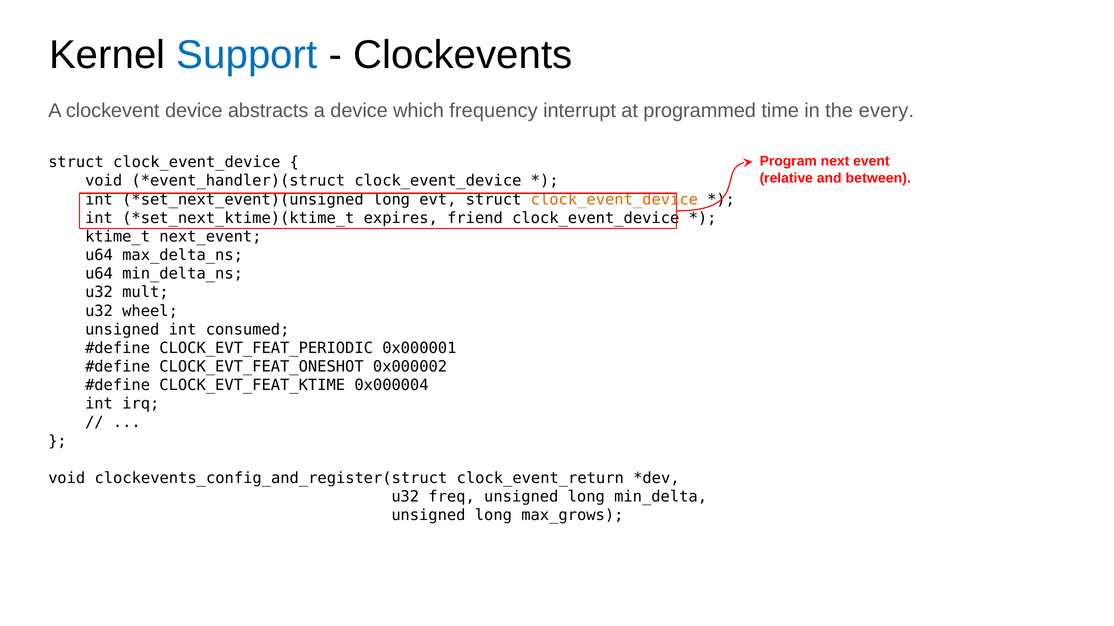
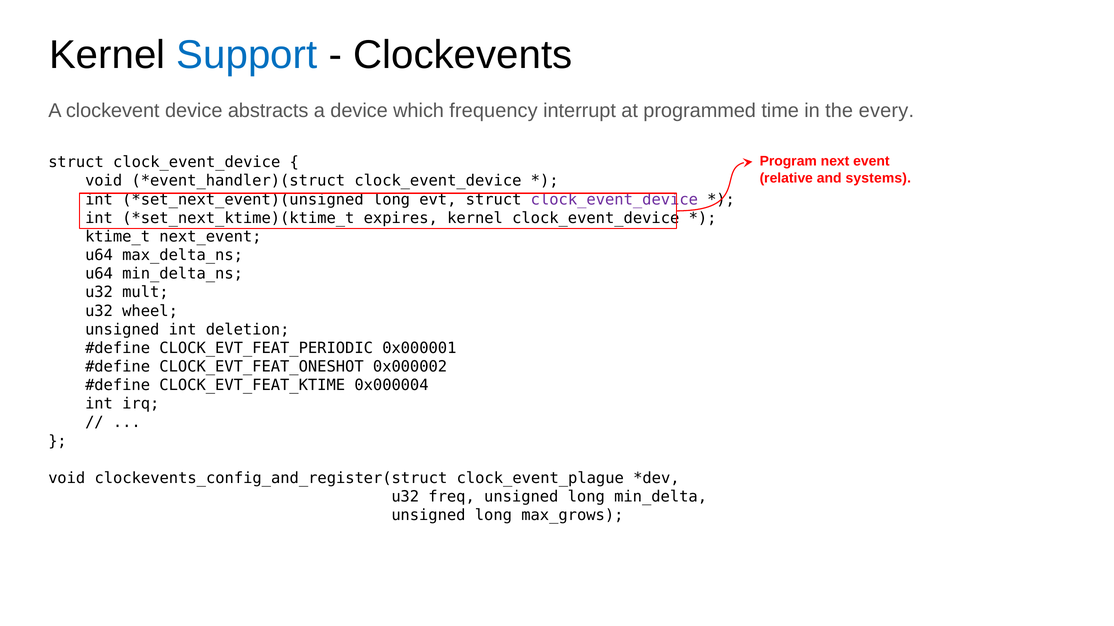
between: between -> systems
clock_event_device at (614, 200) colour: orange -> purple
expires friend: friend -> kernel
consumed: consumed -> deletion
clock_event_return: clock_event_return -> clock_event_plague
